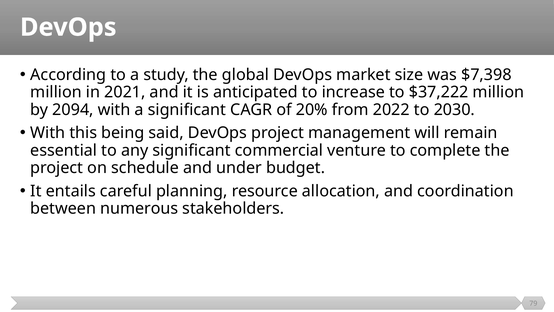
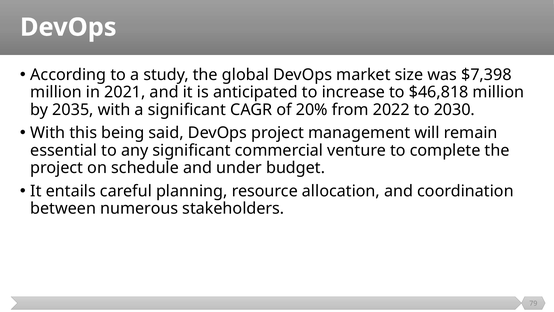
$37,222: $37,222 -> $46,818
2094: 2094 -> 2035
